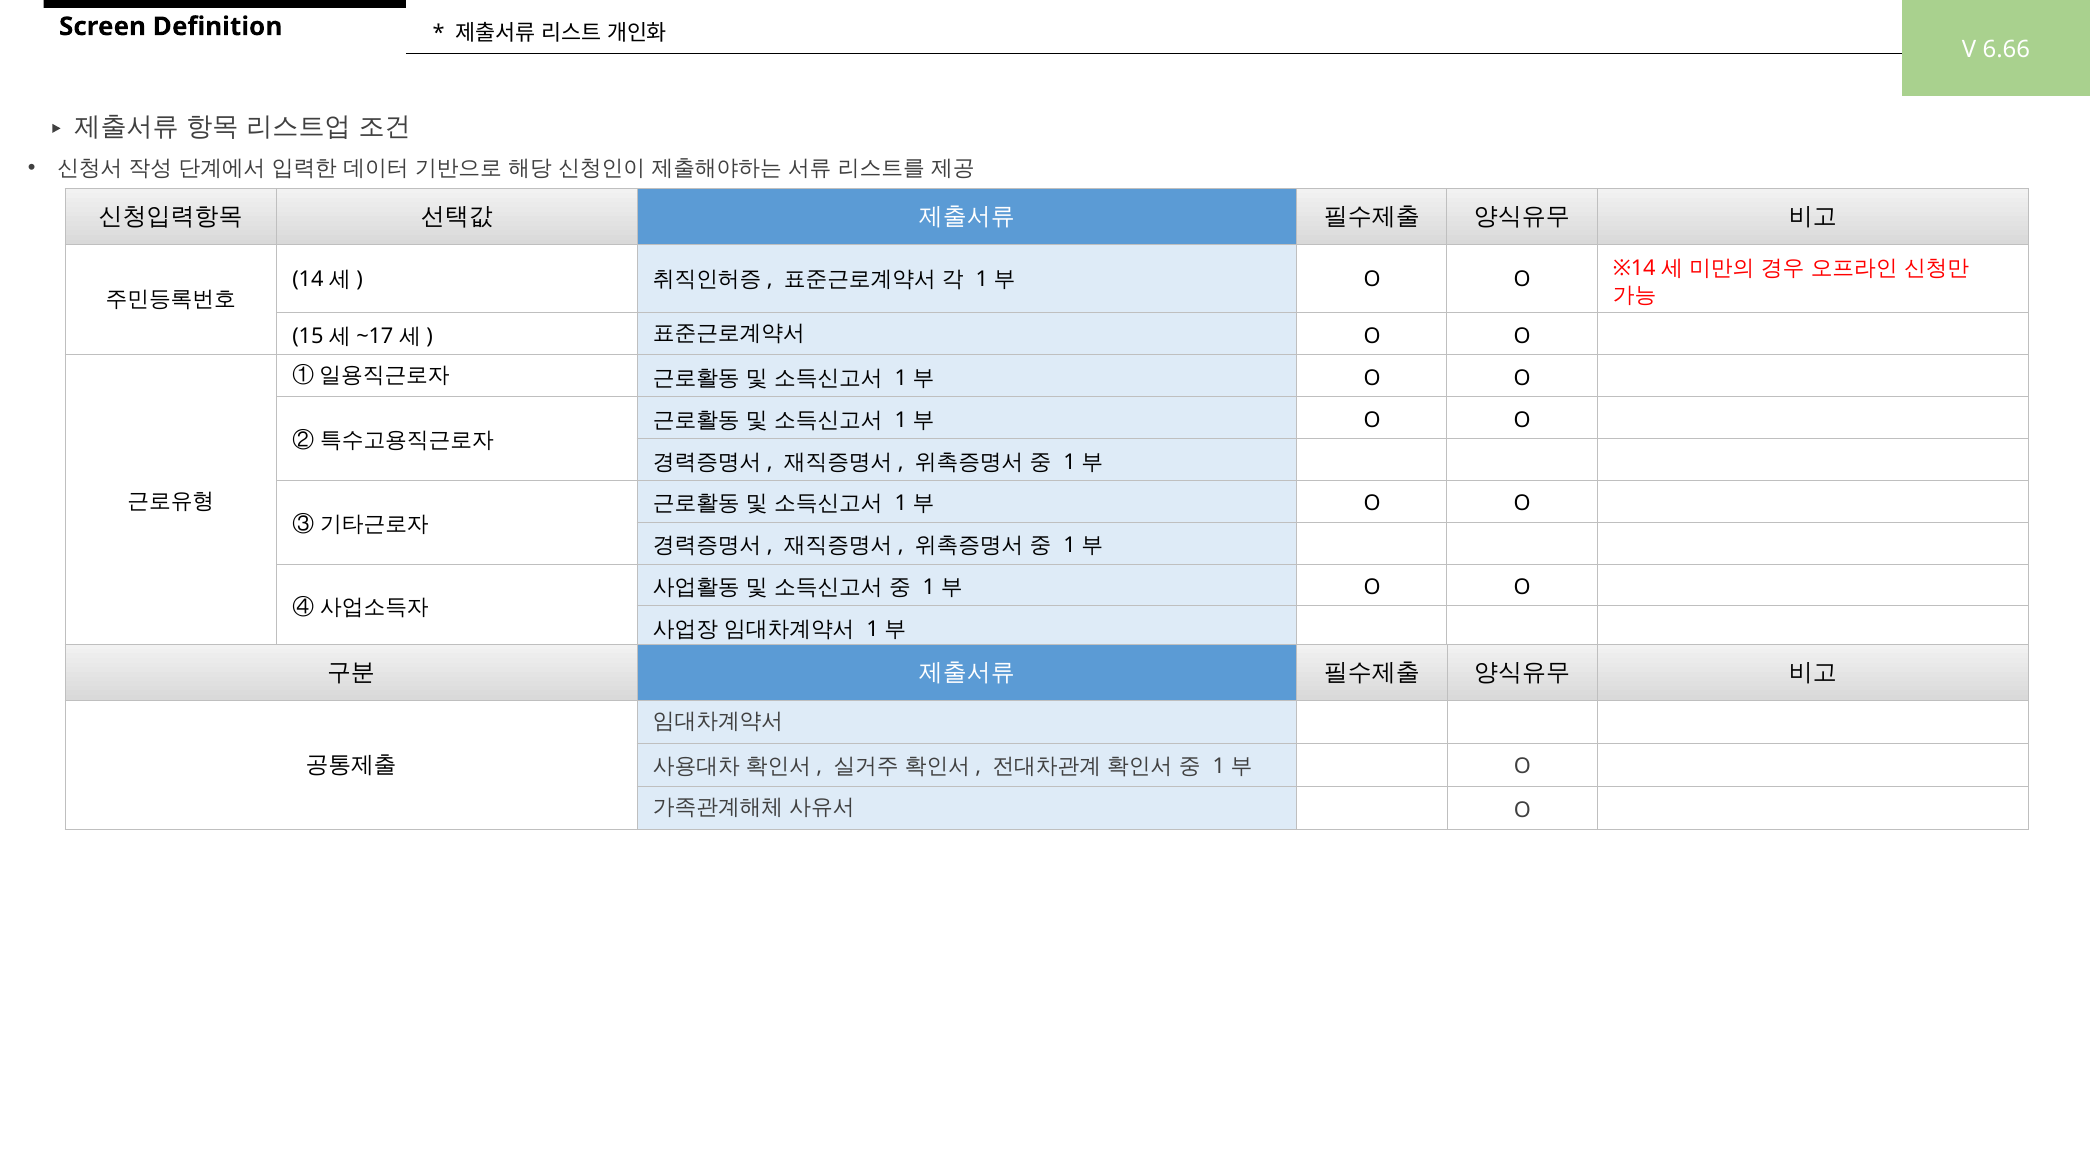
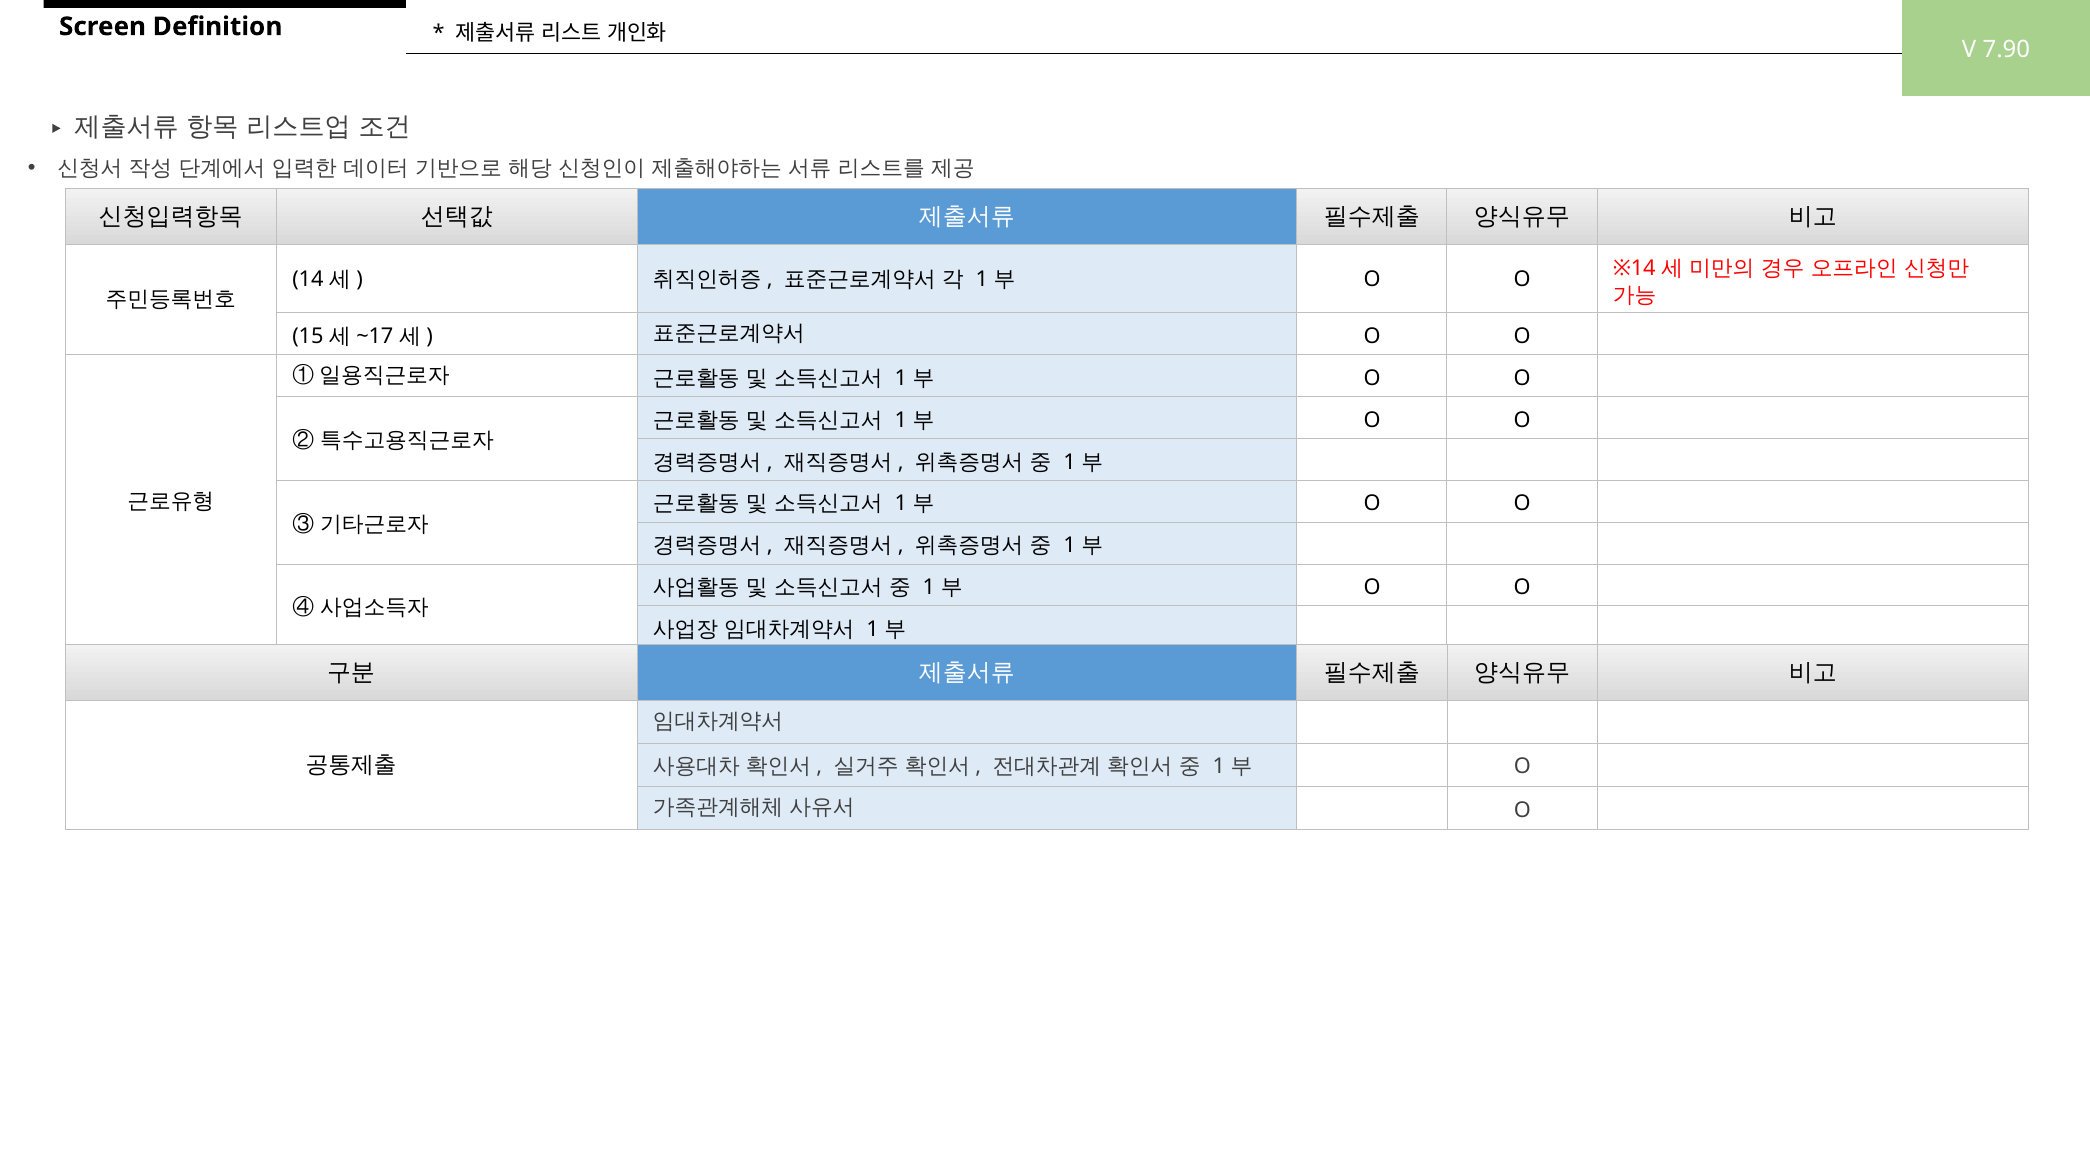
6.66: 6.66 -> 7.90
